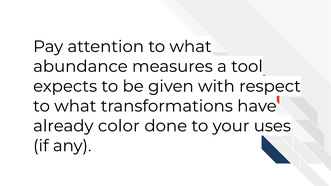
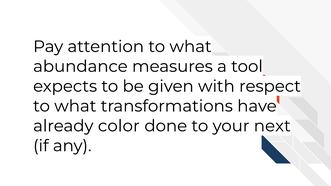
uses: uses -> next
